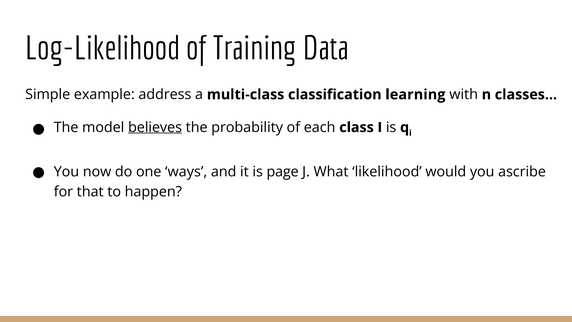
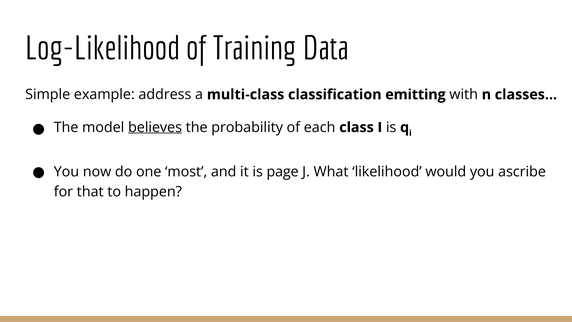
learning: learning -> emitting
ways: ways -> most
